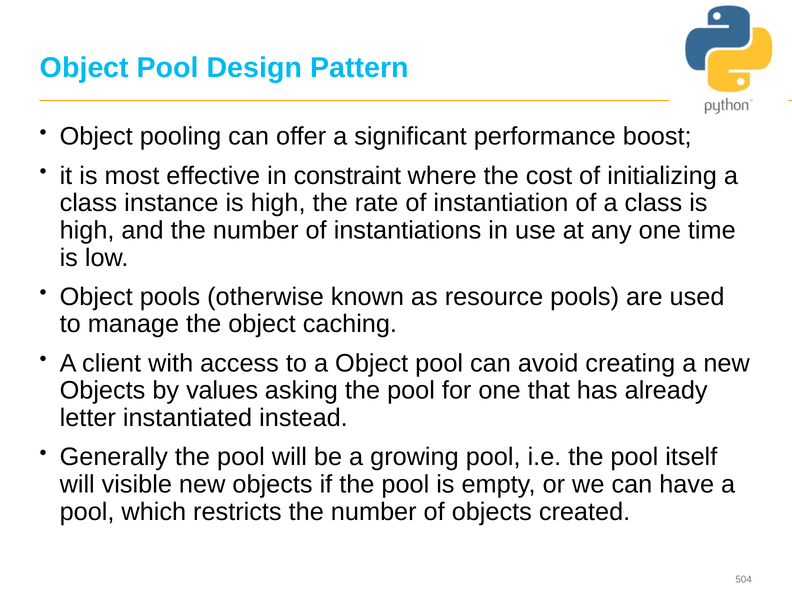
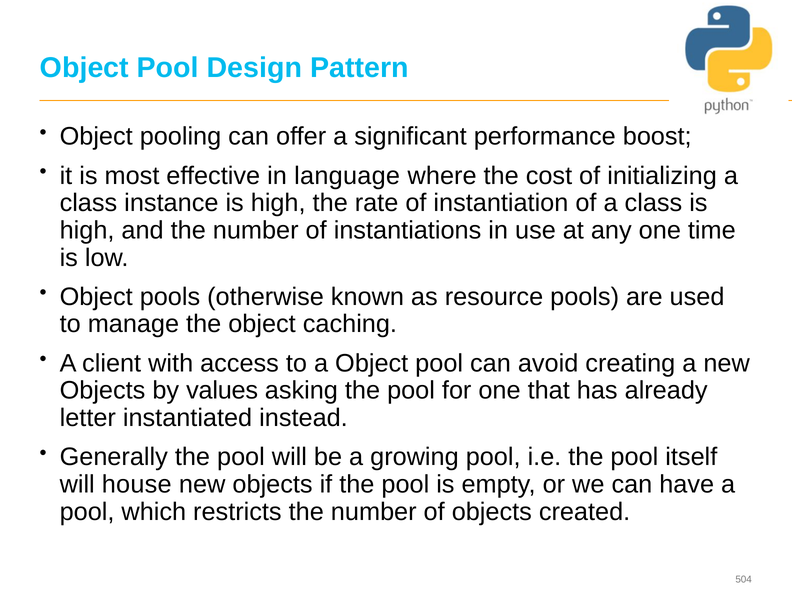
constraint: constraint -> language
visible: visible -> house
